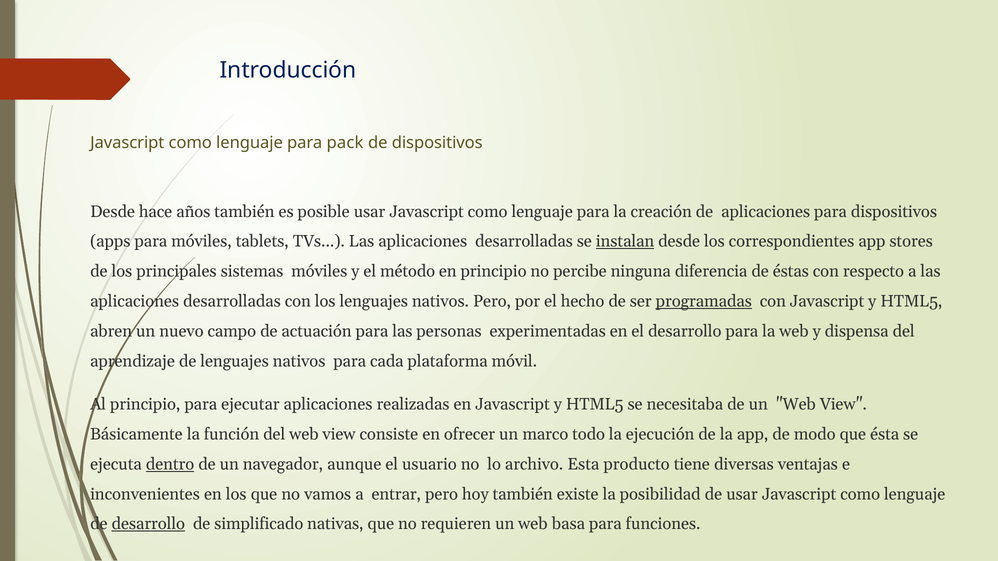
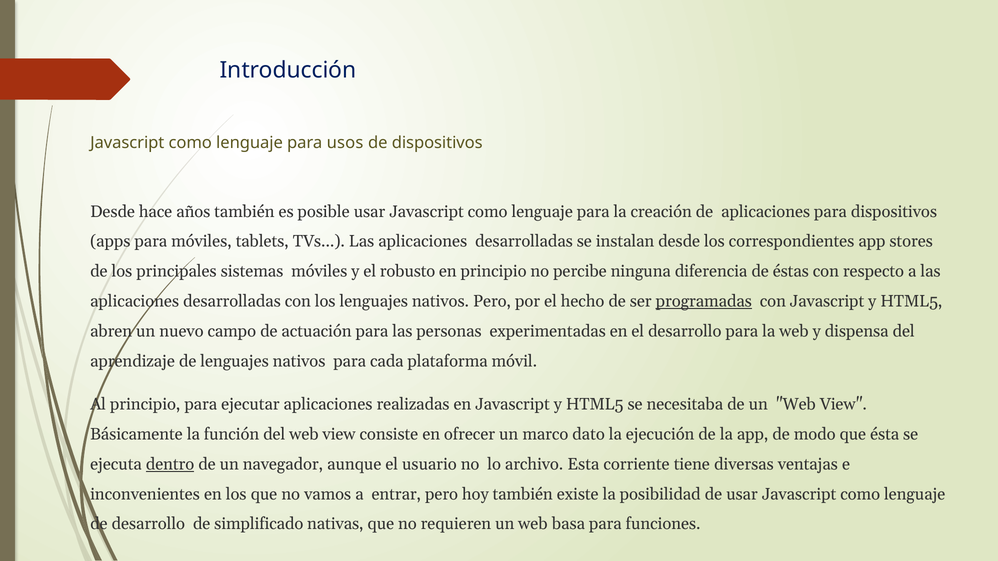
pack: pack -> usos
instalan underline: present -> none
método: método -> robusto
todo: todo -> dato
producto: producto -> corriente
desarrollo at (148, 524) underline: present -> none
